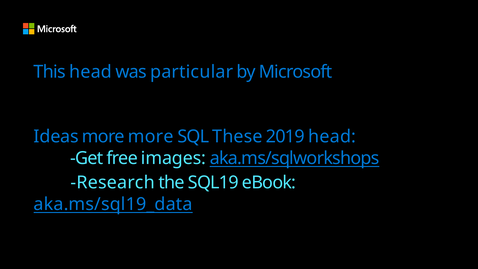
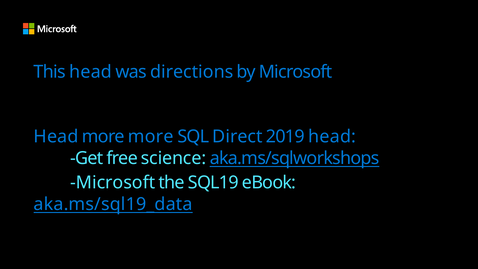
particular: particular -> directions
Ideas at (56, 137): Ideas -> Head
These: These -> Direct
images: images -> science
Research at (113, 183): Research -> Microsoft
